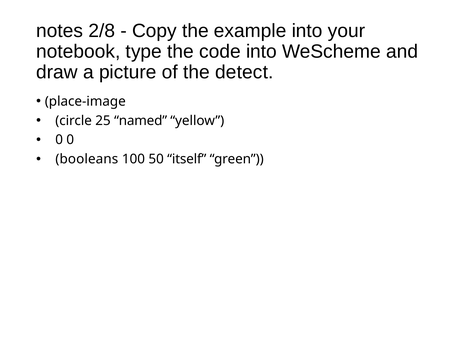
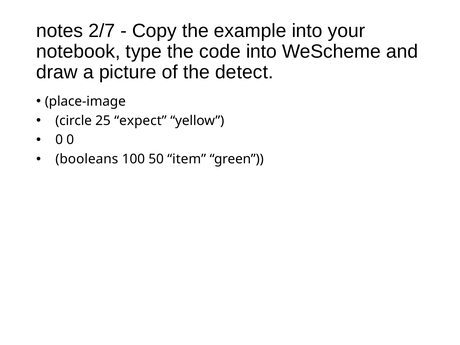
2/8: 2/8 -> 2/7
named: named -> expect
itself: itself -> item
